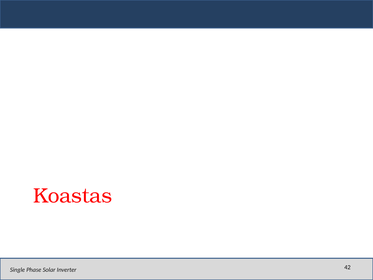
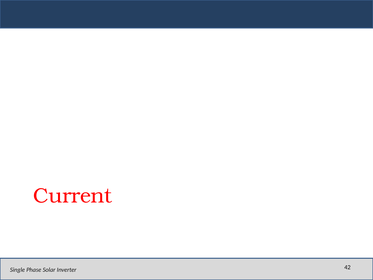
Koastas: Koastas -> Current
